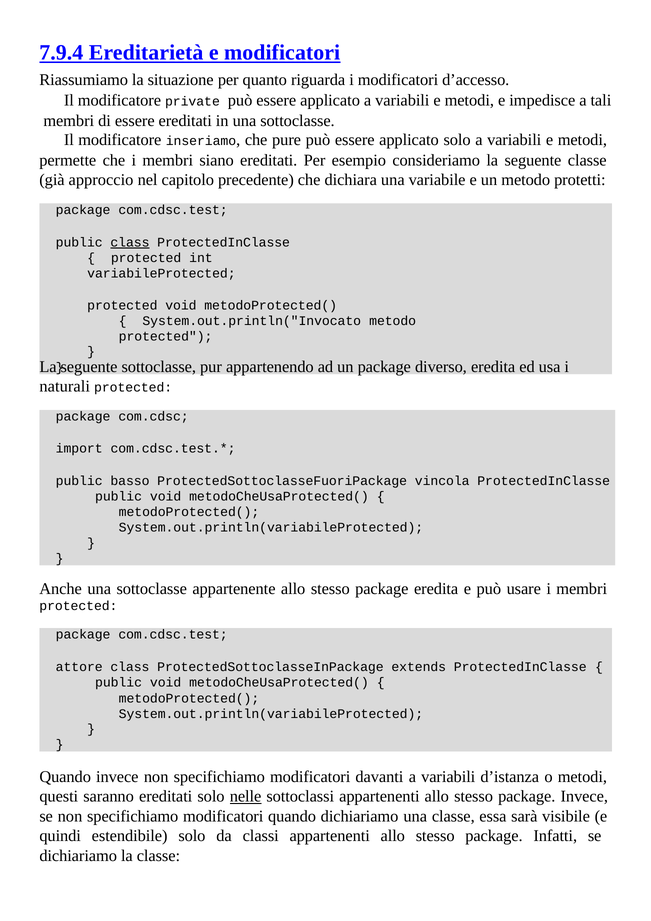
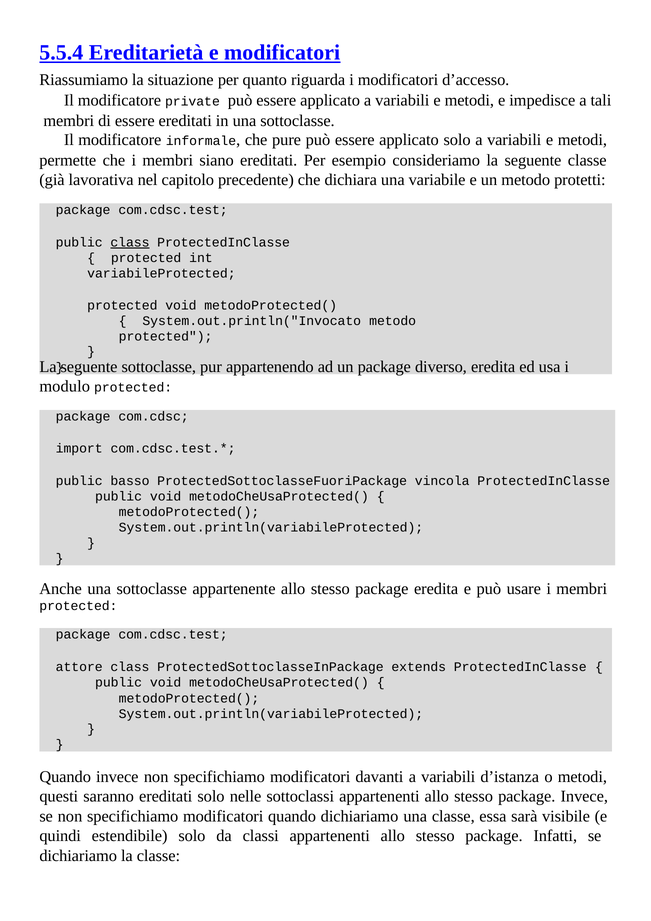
7.9.4: 7.9.4 -> 5.5.4
inseriamo: inseriamo -> informale
approccio: approccio -> lavorativa
naturali: naturali -> modulo
nelle underline: present -> none
